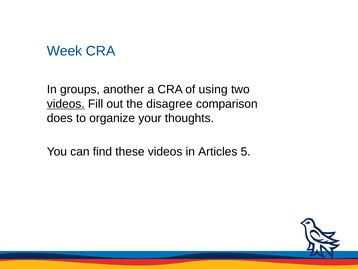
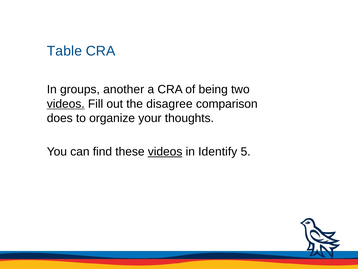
Week: Week -> Table
using: using -> being
videos at (165, 151) underline: none -> present
Articles: Articles -> Identify
